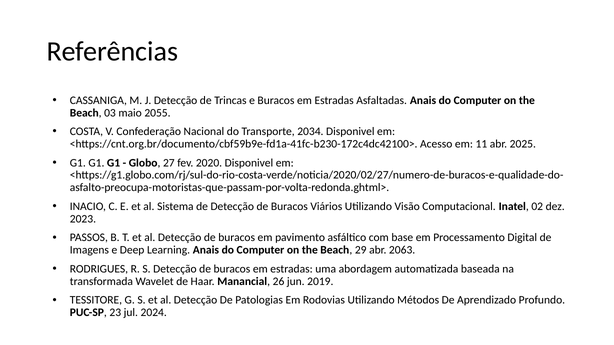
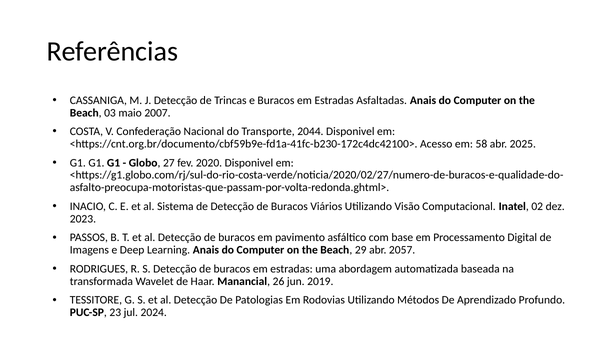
2055: 2055 -> 2007
2034: 2034 -> 2044
11: 11 -> 58
2063: 2063 -> 2057
